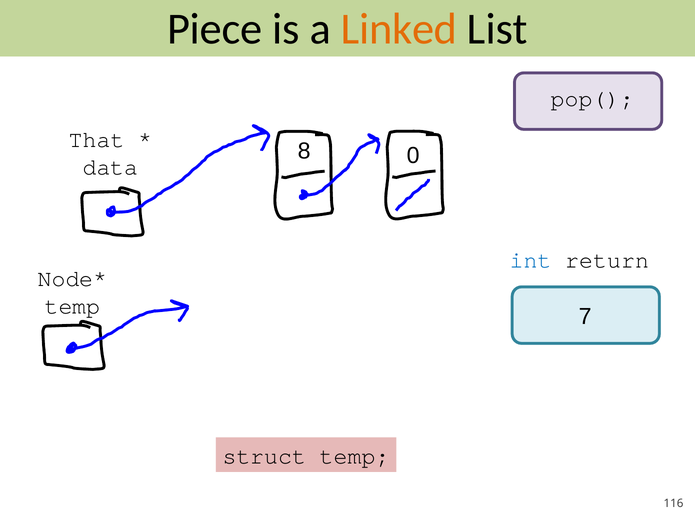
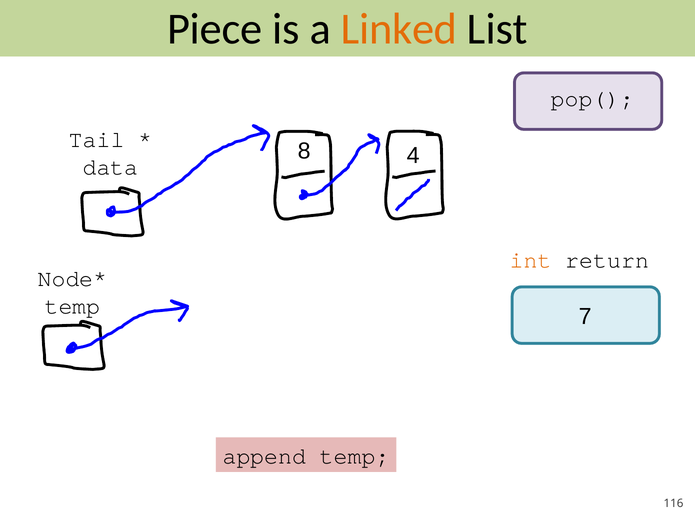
That: That -> Tail
0: 0 -> 4
int colour: blue -> orange
struct: struct -> append
